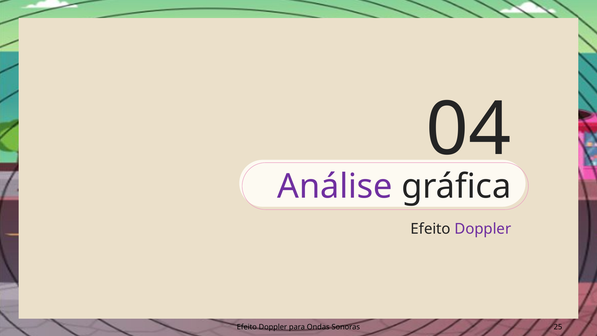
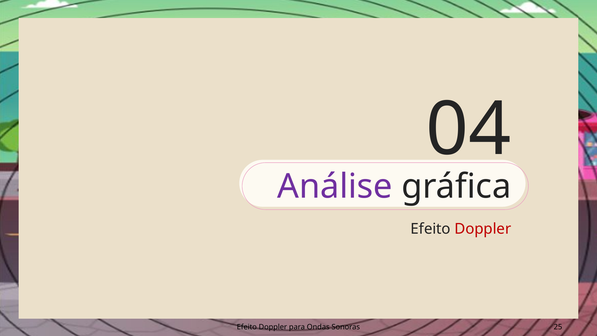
Doppler at (483, 229) colour: purple -> red
